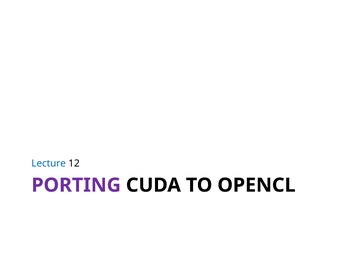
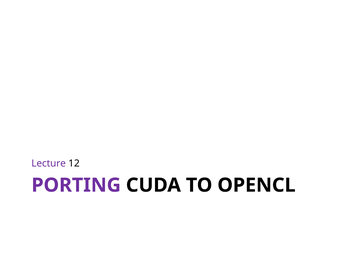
Lecture colour: blue -> purple
